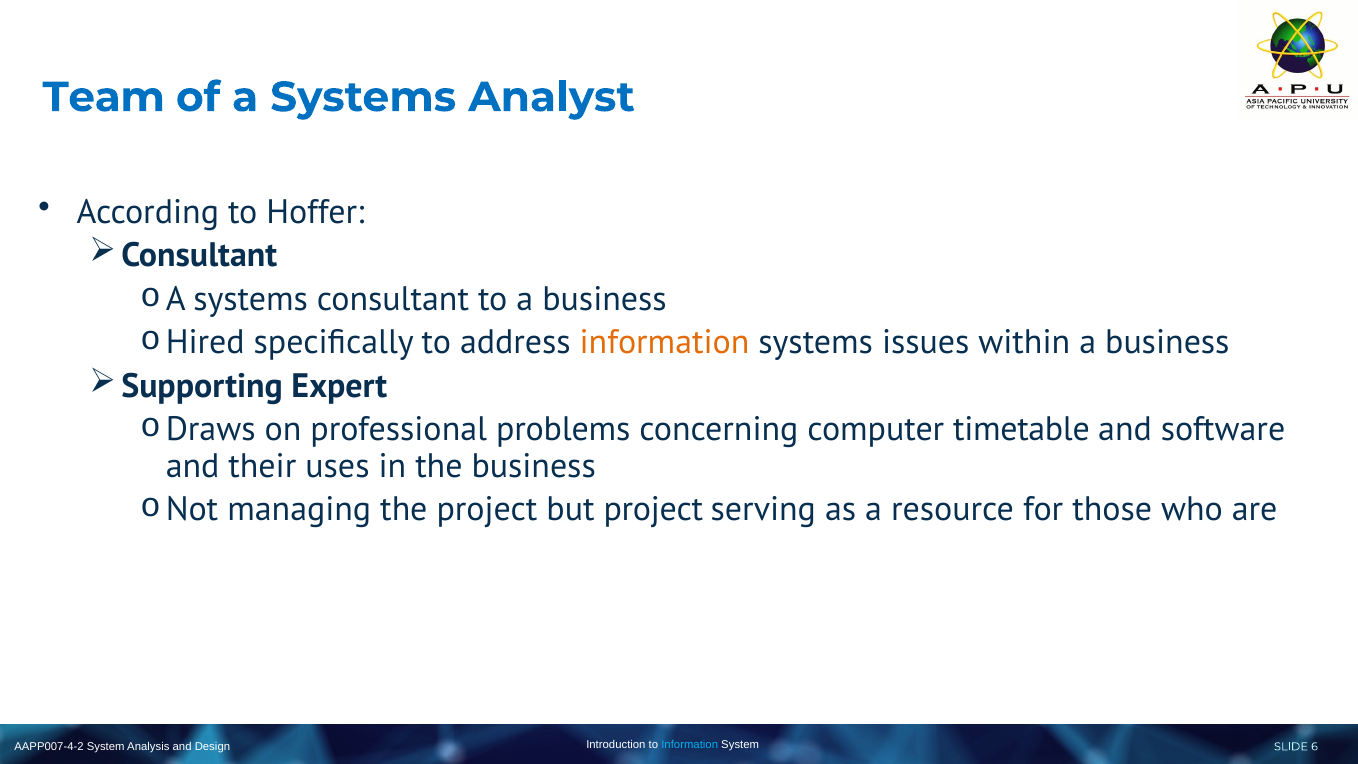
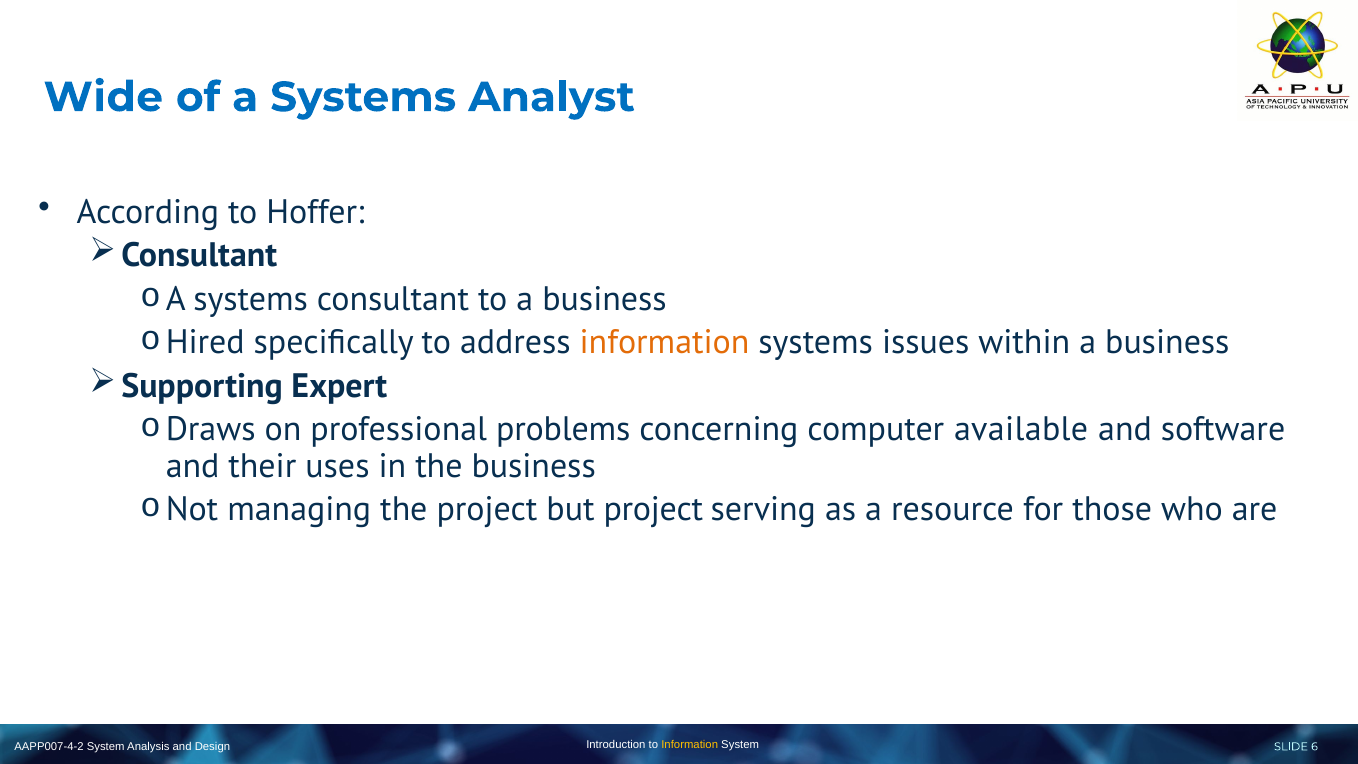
Team: Team -> Wide
timetable: timetable -> available
Information at (690, 745) colour: light blue -> yellow
